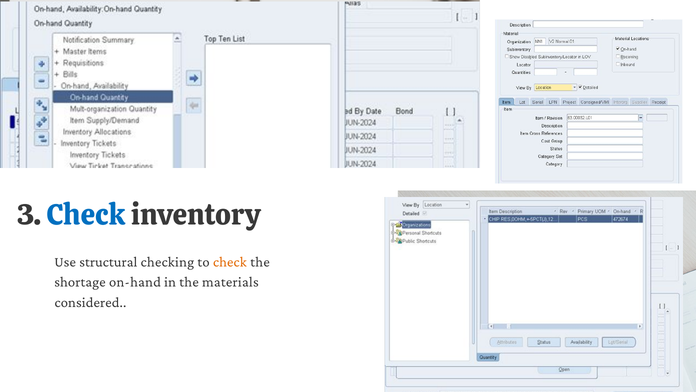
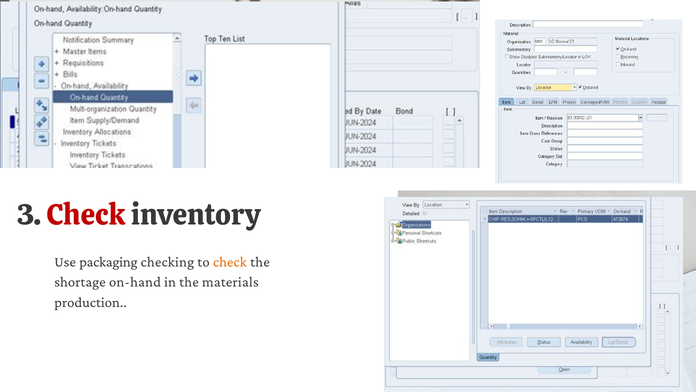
Check at (86, 215) colour: blue -> red
structural: structural -> packaging
considered: considered -> production
